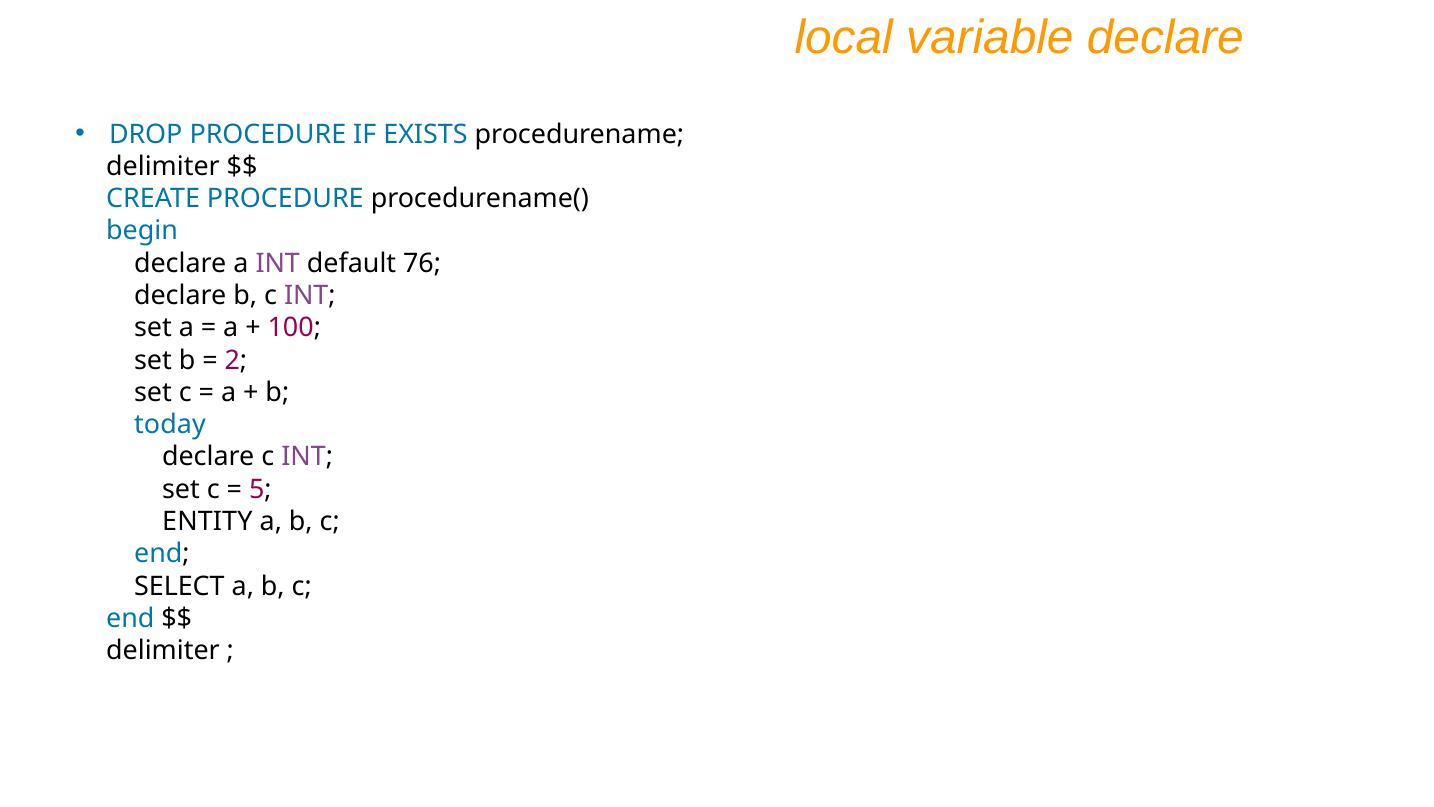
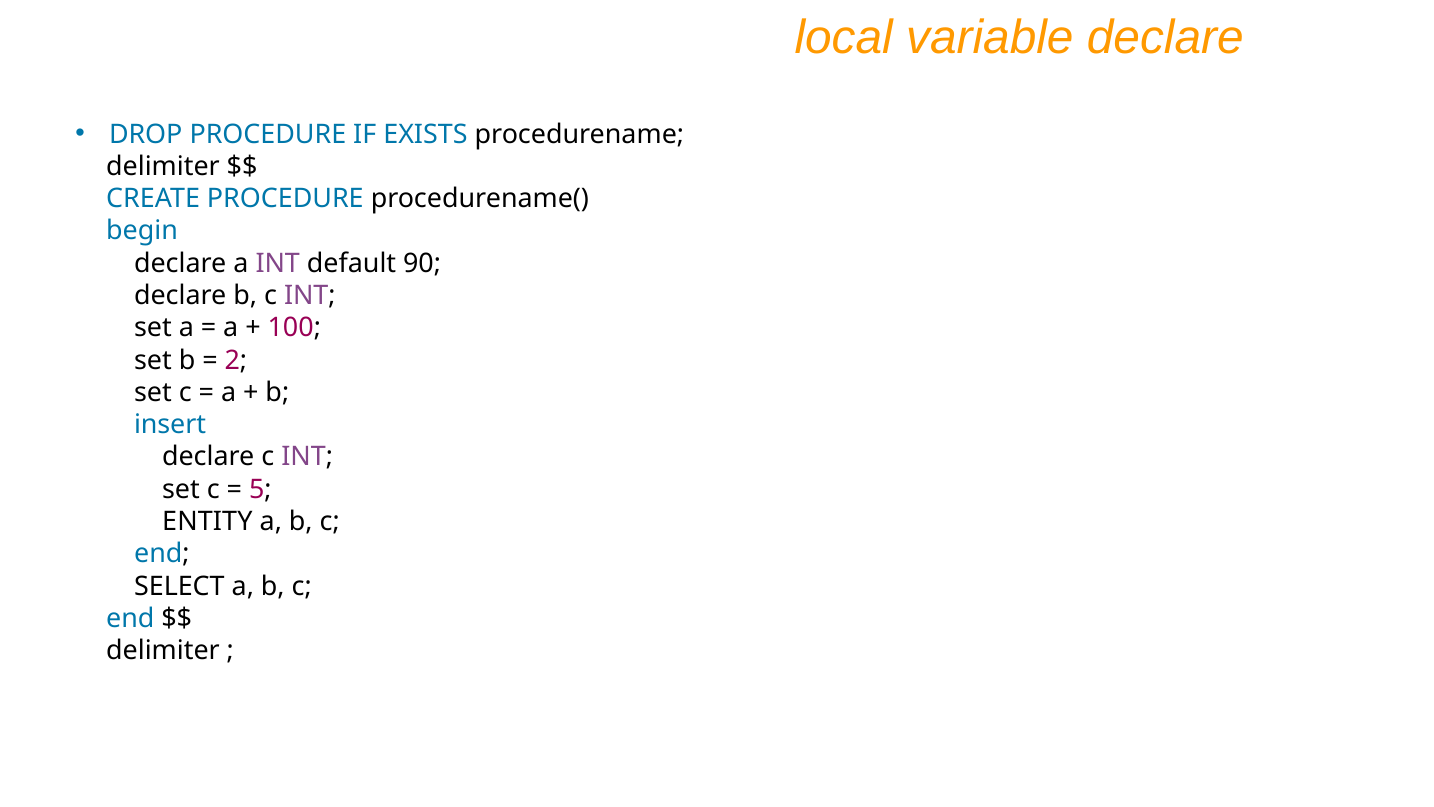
76: 76 -> 90
today: today -> insert
